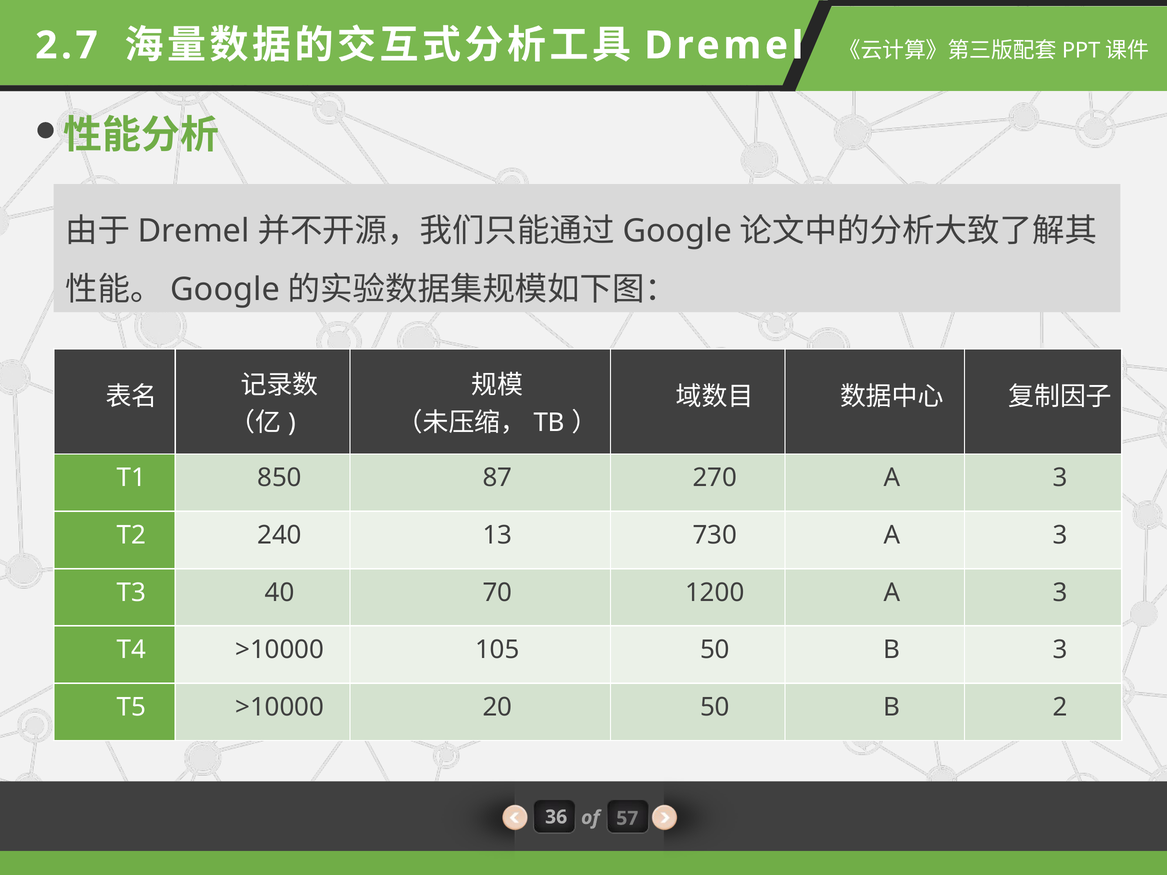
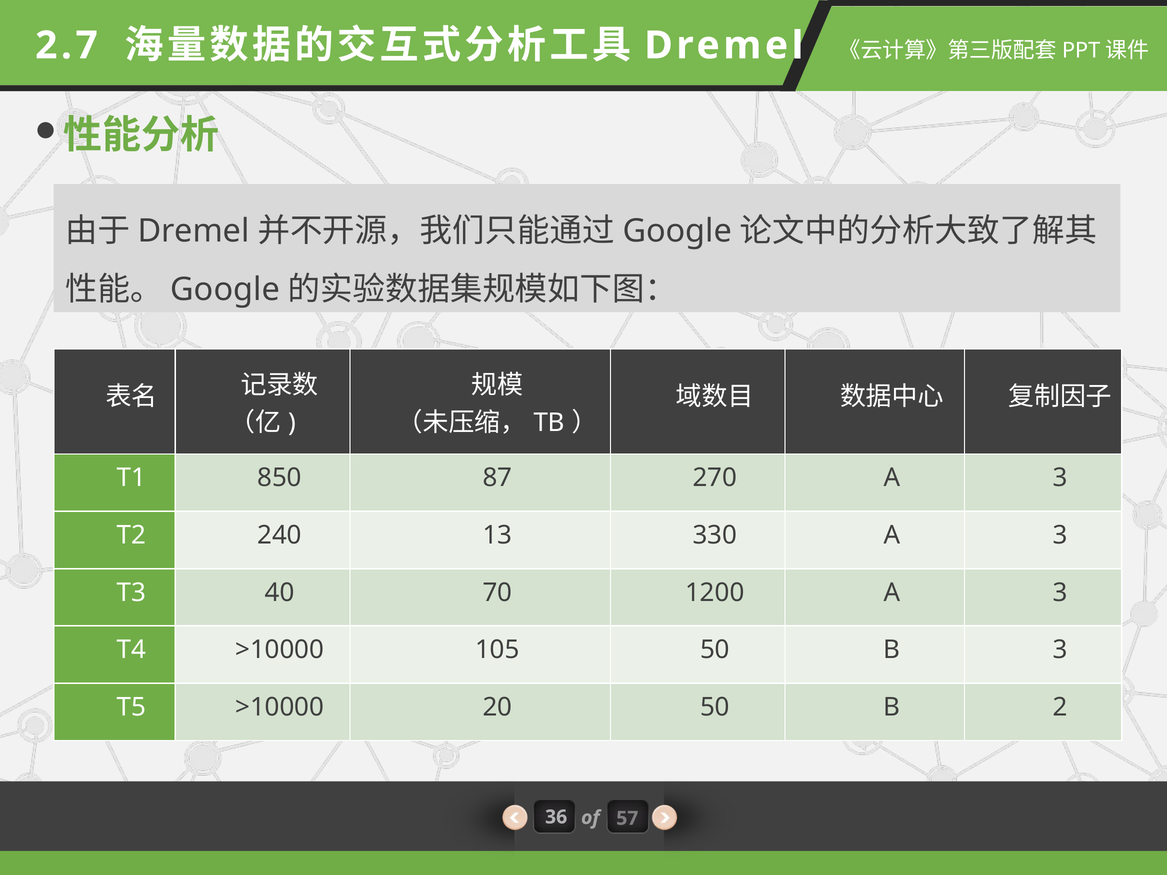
730: 730 -> 330
